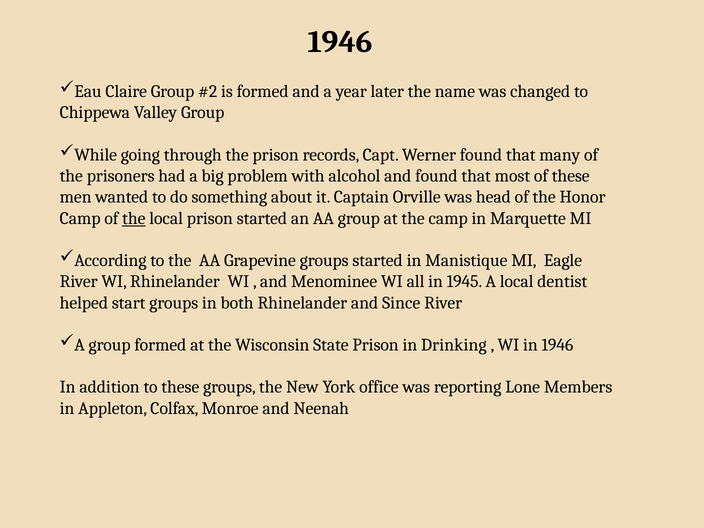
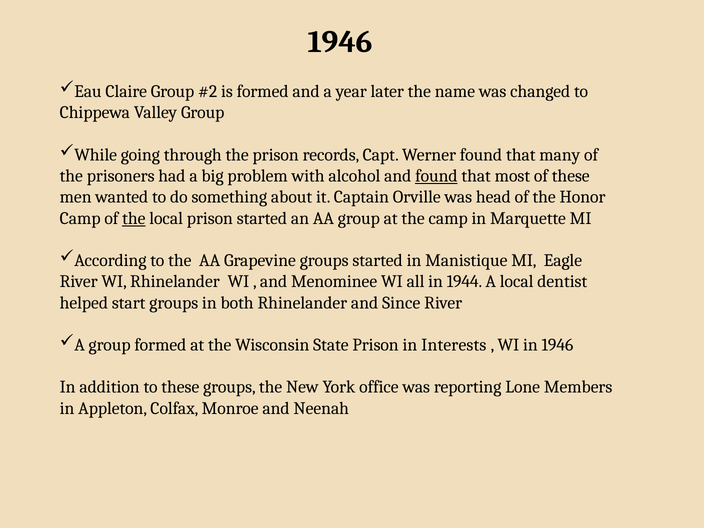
found at (436, 176) underline: none -> present
1945: 1945 -> 1944
Drinking: Drinking -> Interests
